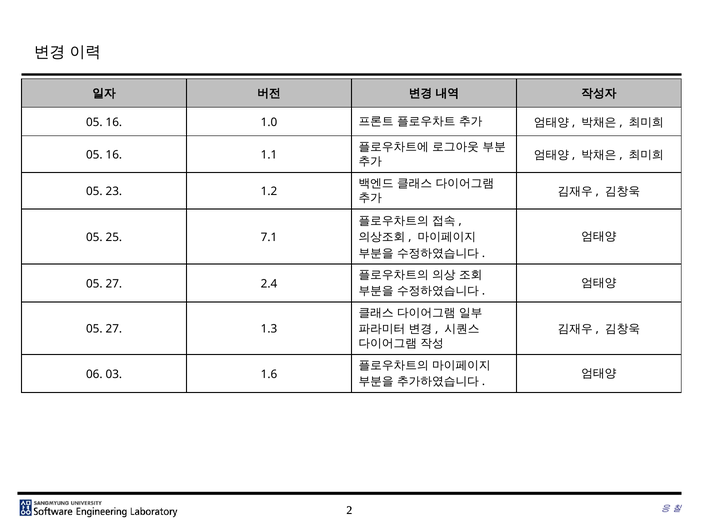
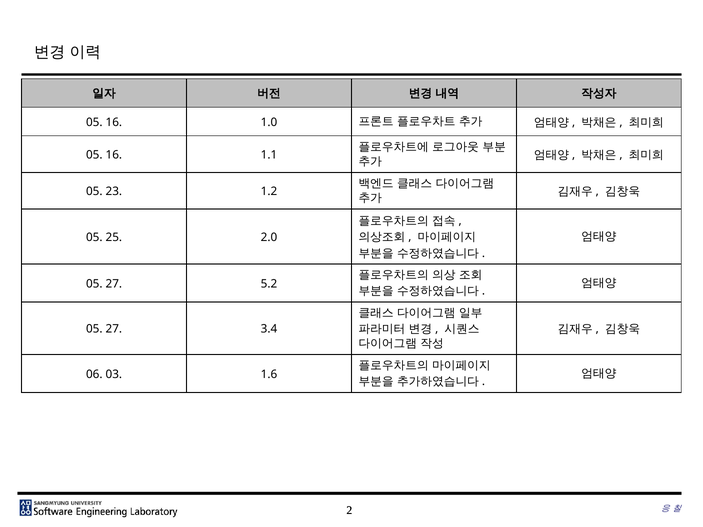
7.1: 7.1 -> 2.0
2.4: 2.4 -> 5.2
1.3: 1.3 -> 3.4
